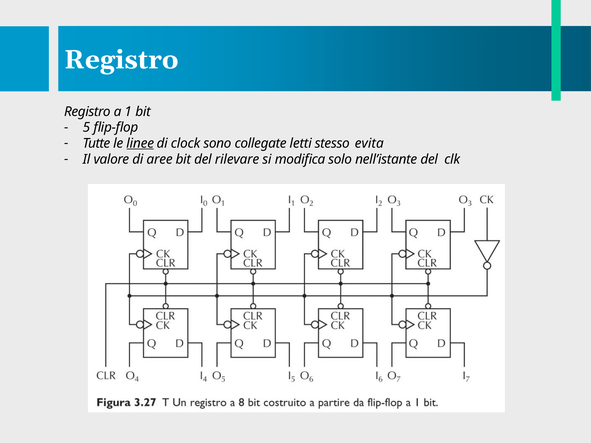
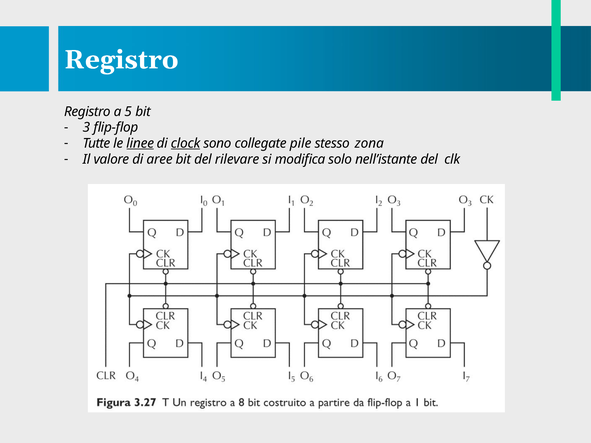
1: 1 -> 5
5: 5 -> 3
clock underline: none -> present
letti: letti -> pile
evita: evita -> zona
